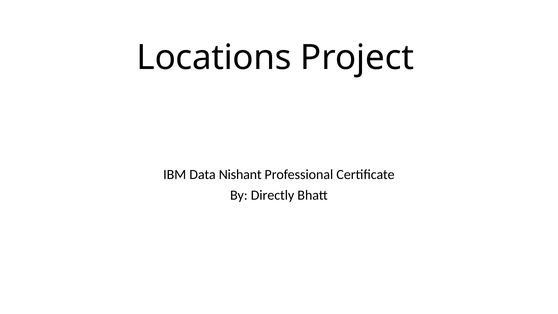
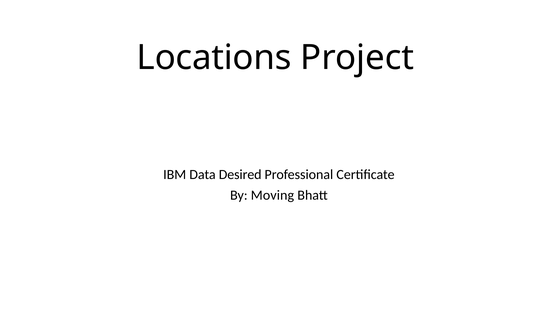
Nishant: Nishant -> Desired
Directly: Directly -> Moving
